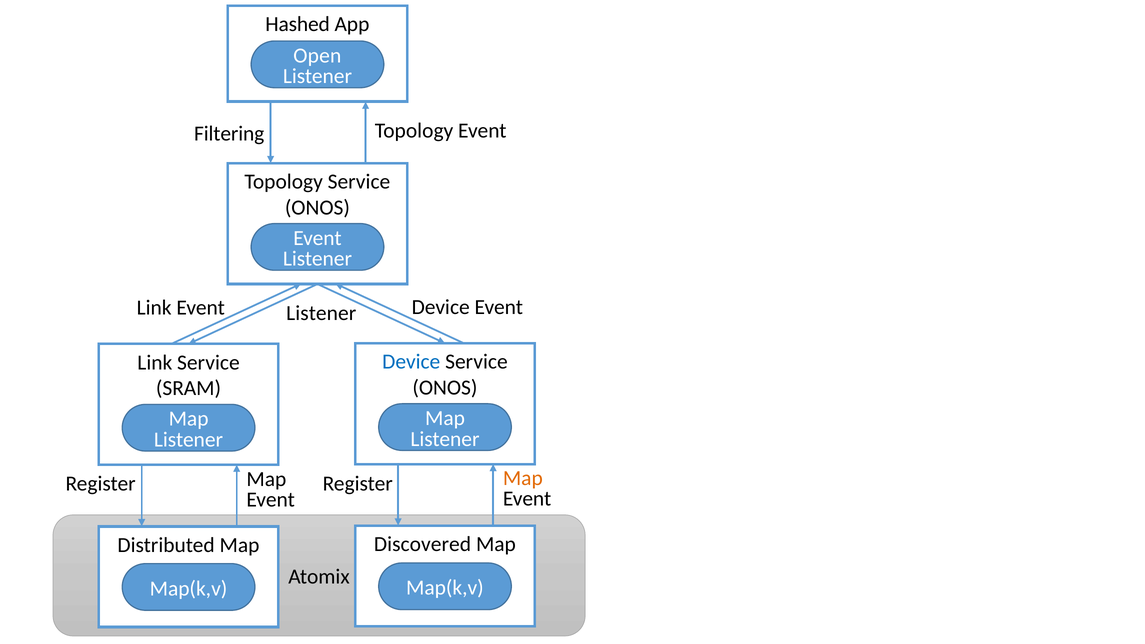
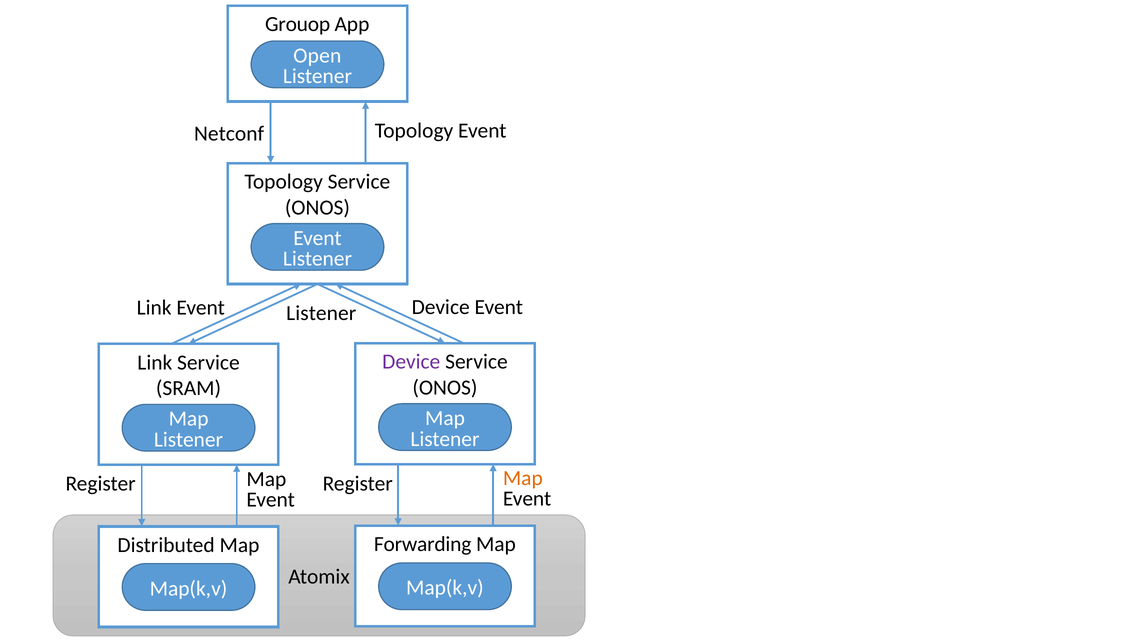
Hashed: Hashed -> Grouop
Filtering: Filtering -> Netconf
Device at (411, 362) colour: blue -> purple
Discovered: Discovered -> Forwarding
